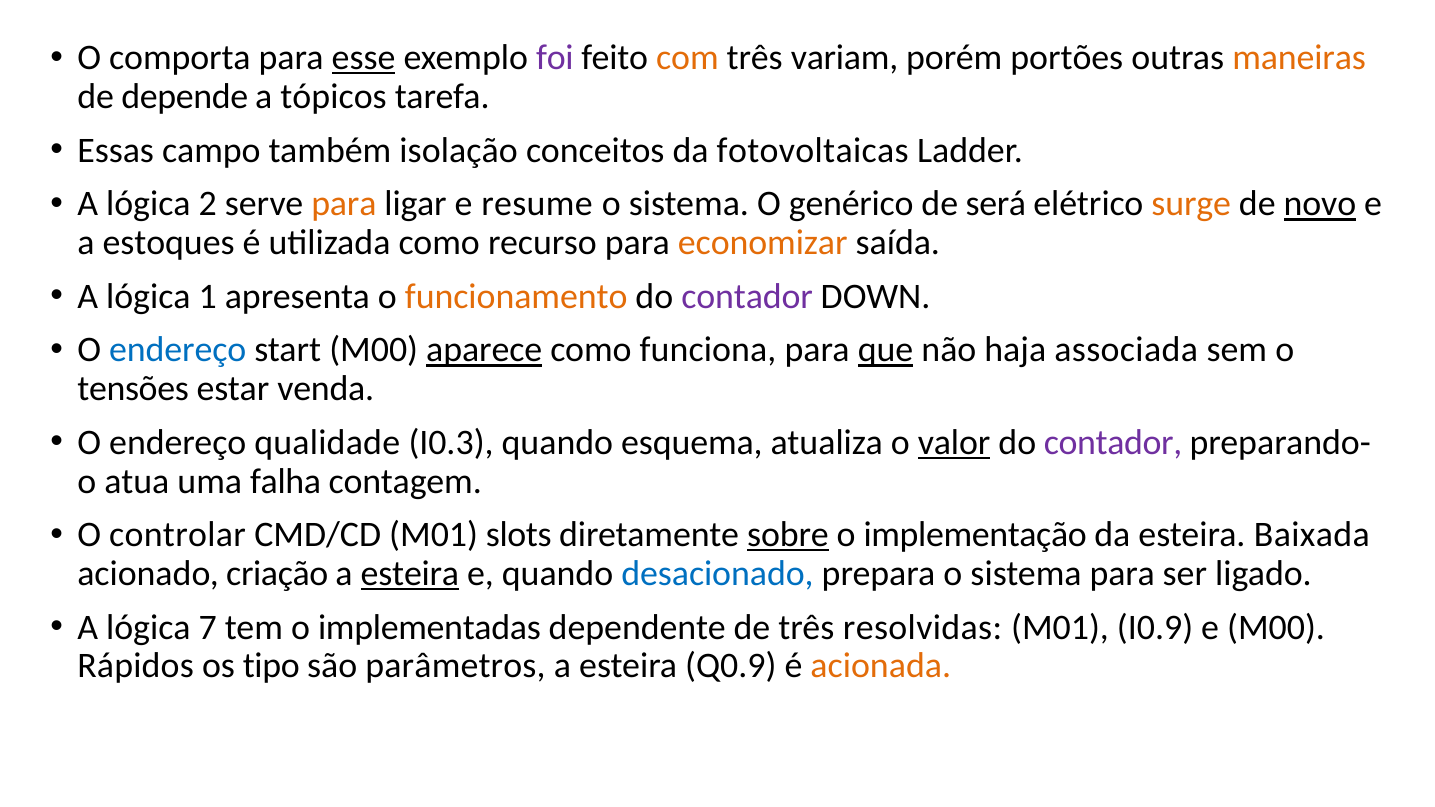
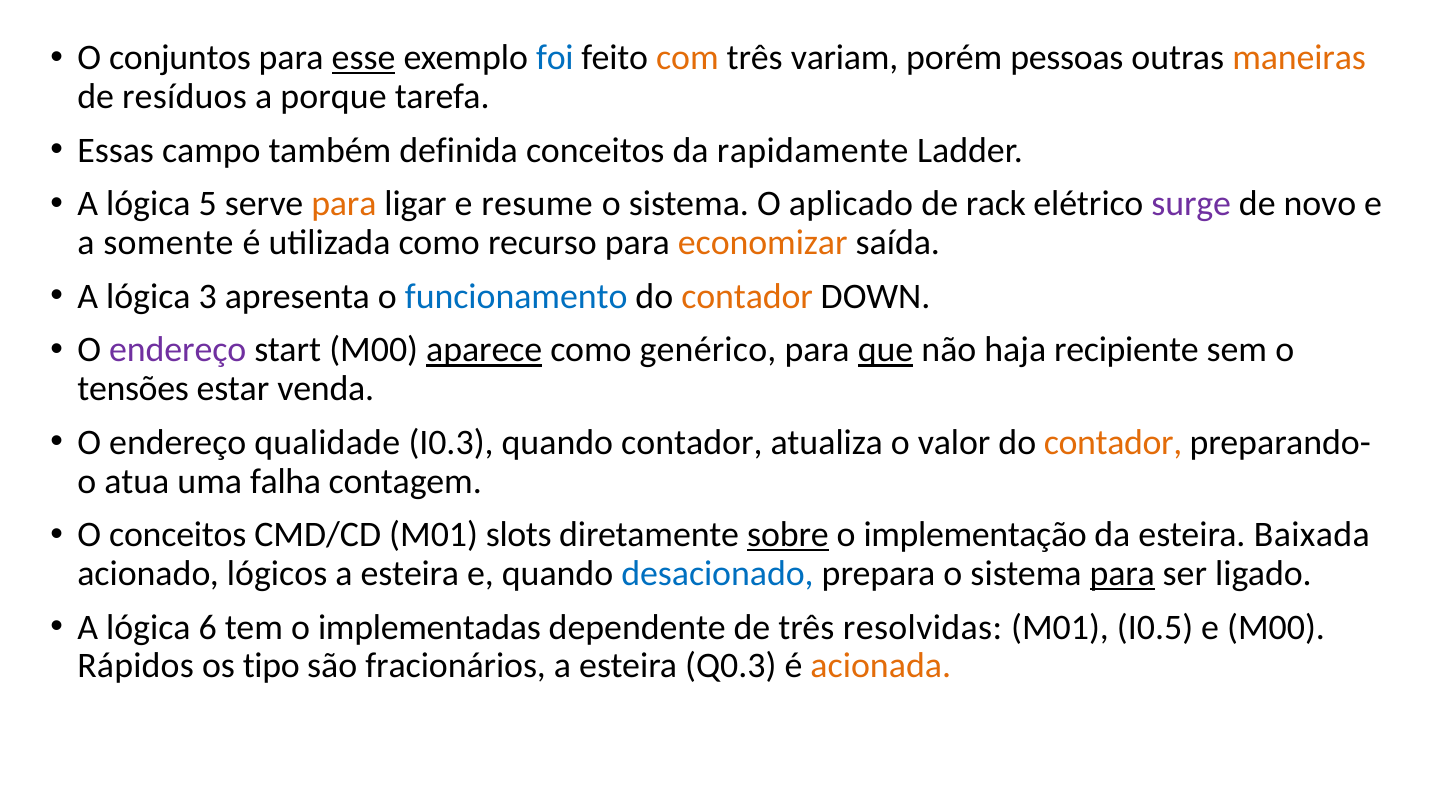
comporta: comporta -> conjuntos
foi colour: purple -> blue
portões: portões -> pessoas
depende: depende -> resíduos
tópicos: tópicos -> porque
isolação: isolação -> definida
fotovoltaicas: fotovoltaicas -> rapidamente
2: 2 -> 5
genérico: genérico -> aplicado
será: será -> rack
surge colour: orange -> purple
novo underline: present -> none
estoques: estoques -> somente
1: 1 -> 3
funcionamento colour: orange -> blue
contador at (747, 296) colour: purple -> orange
endereço at (178, 350) colour: blue -> purple
funciona: funciona -> genérico
associada: associada -> recipiente
quando esquema: esquema -> contador
valor underline: present -> none
contador at (1113, 443) colour: purple -> orange
O controlar: controlar -> conceitos
criação: criação -> lógicos
esteira at (410, 574) underline: present -> none
para at (1122, 574) underline: none -> present
7: 7 -> 6
I0.9: I0.9 -> I0.5
parâmetros: parâmetros -> fracionários
Q0.9: Q0.9 -> Q0.3
